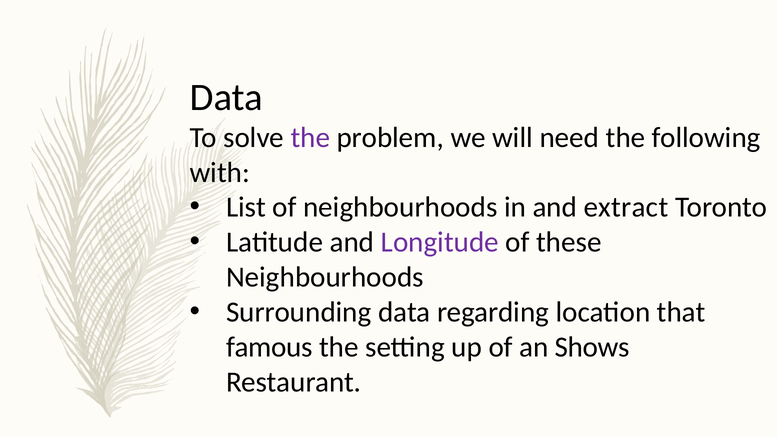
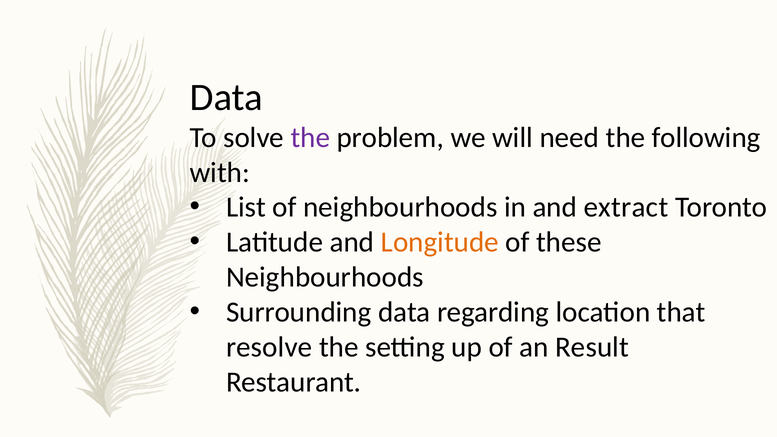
Longitude colour: purple -> orange
famous: famous -> resolve
Shows: Shows -> Result
